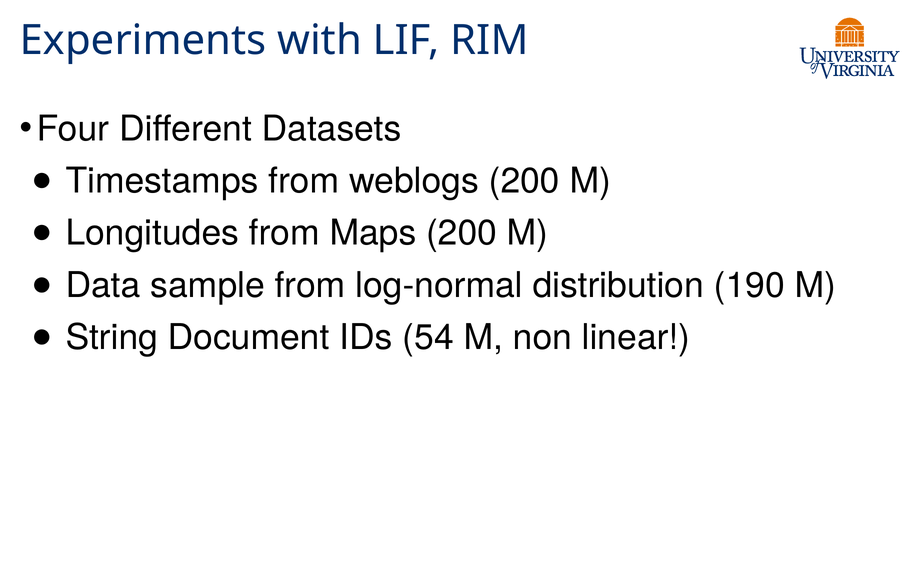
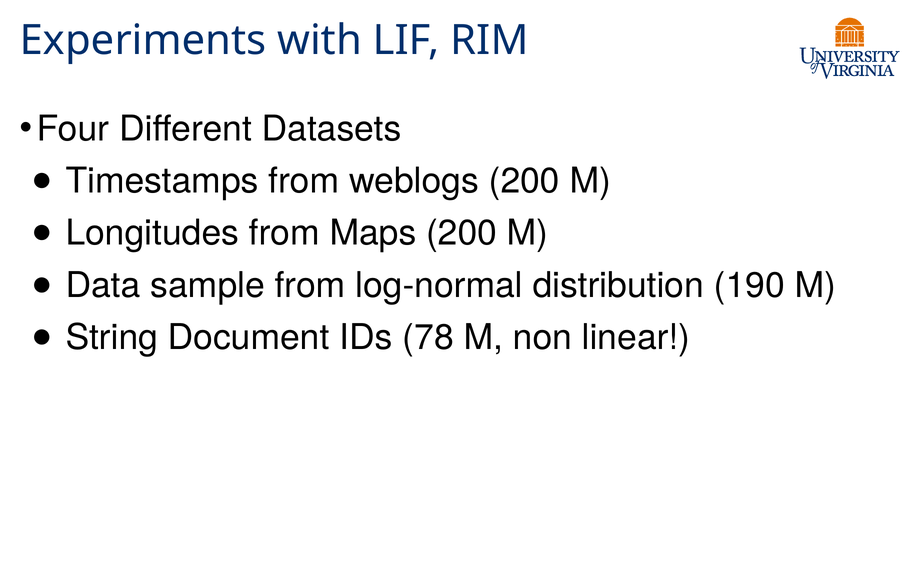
54: 54 -> 78
